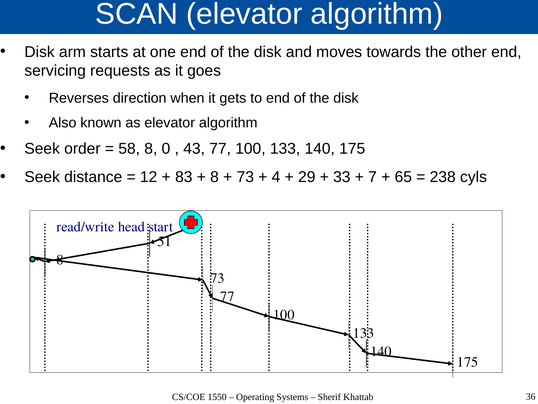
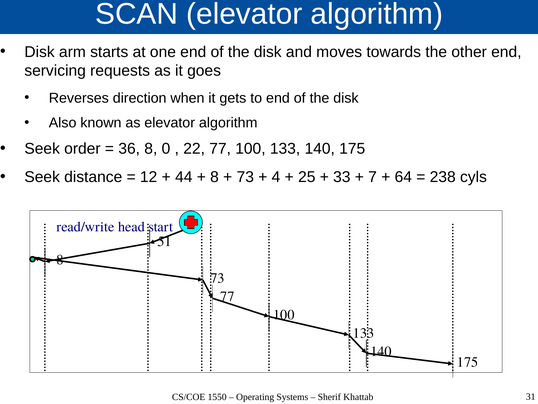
58: 58 -> 36
43: 43 -> 22
83: 83 -> 44
29: 29 -> 25
65: 65 -> 64
36: 36 -> 31
